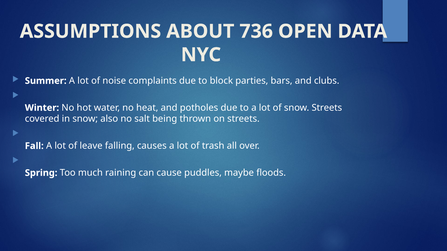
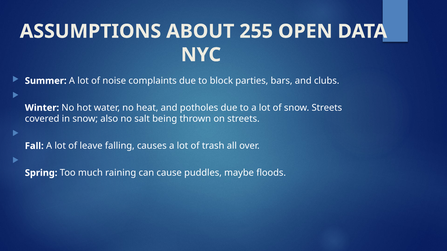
736: 736 -> 255
